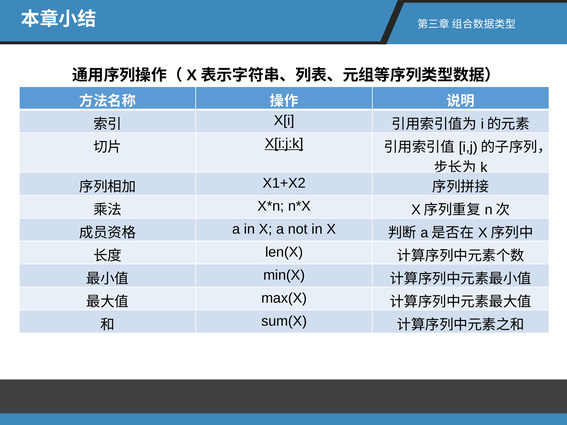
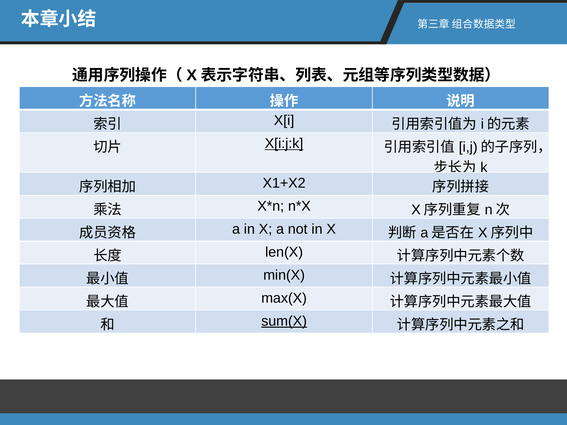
sum(X underline: none -> present
